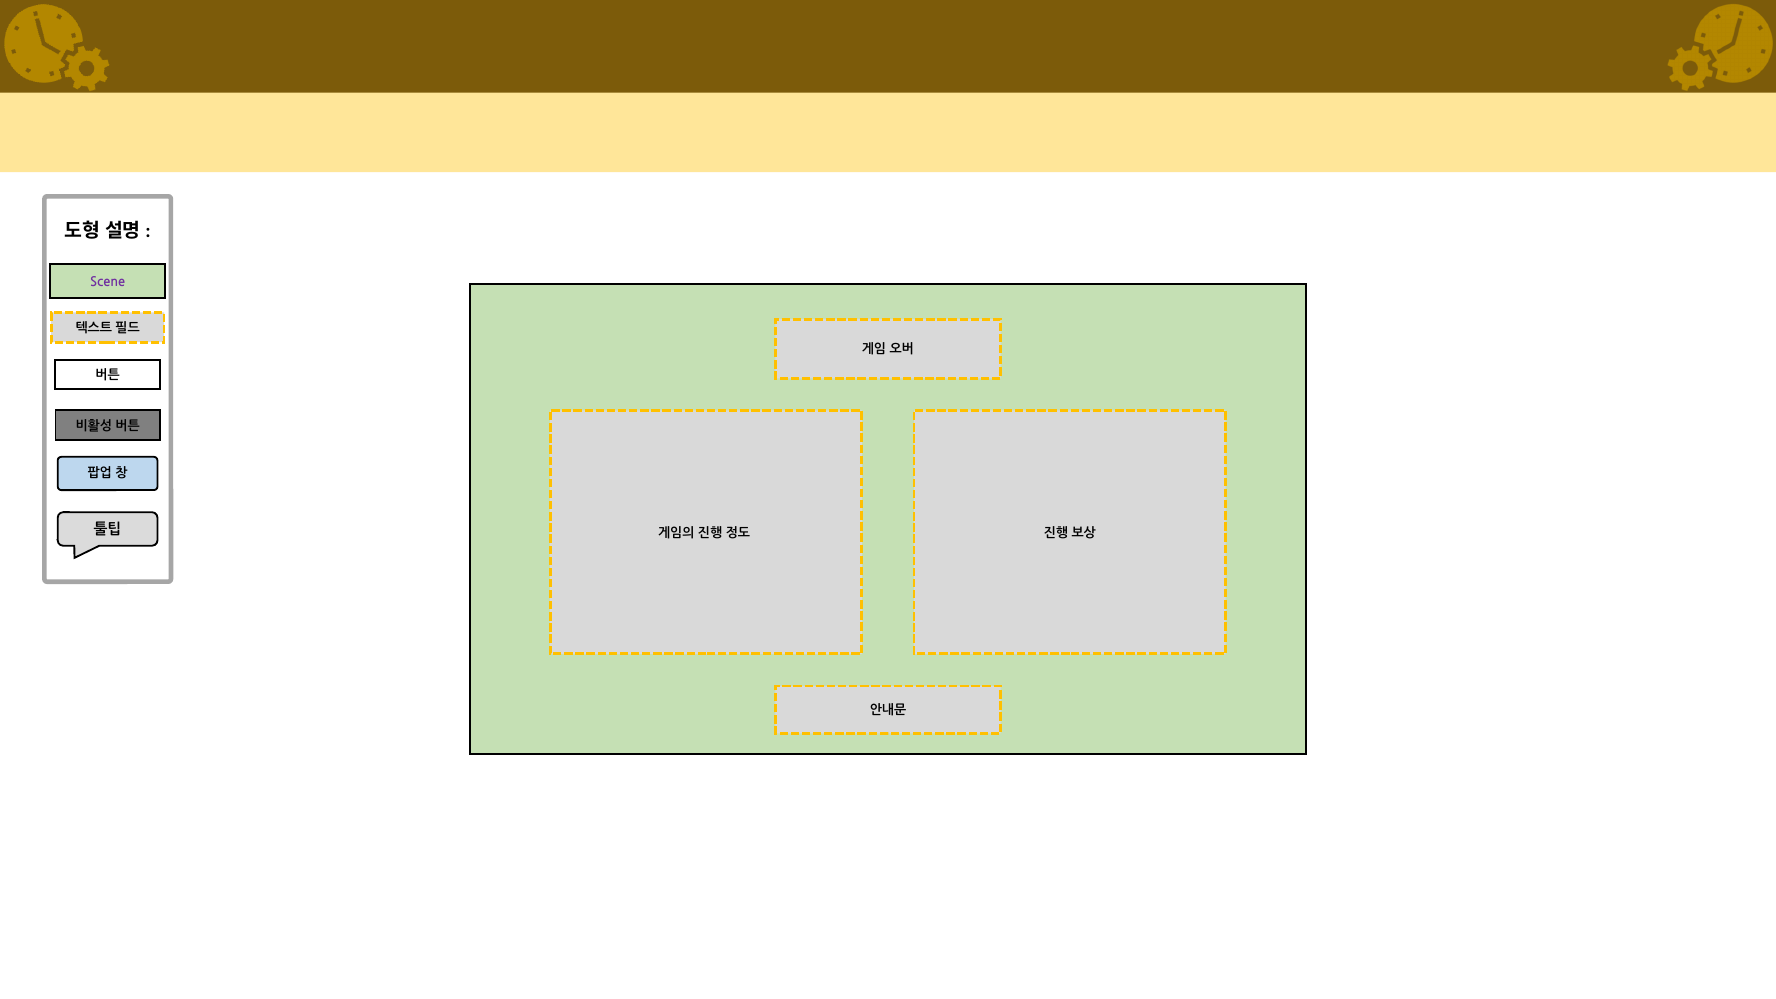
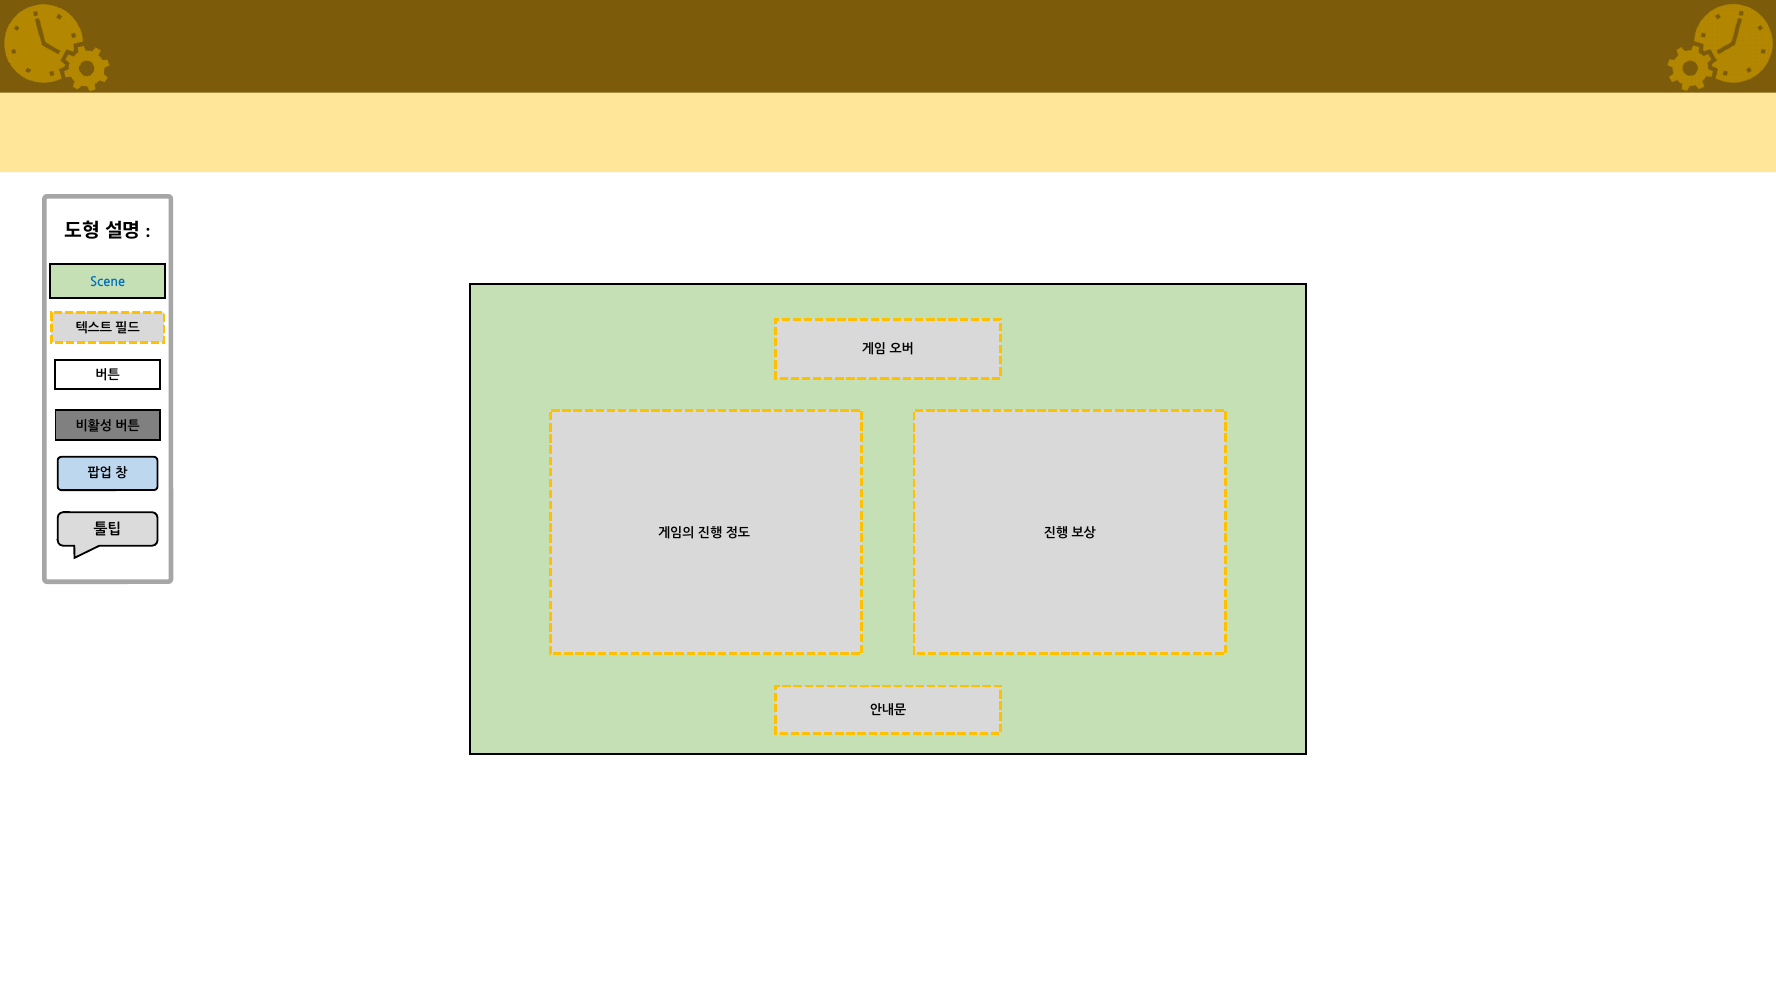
Scene colour: purple -> blue
